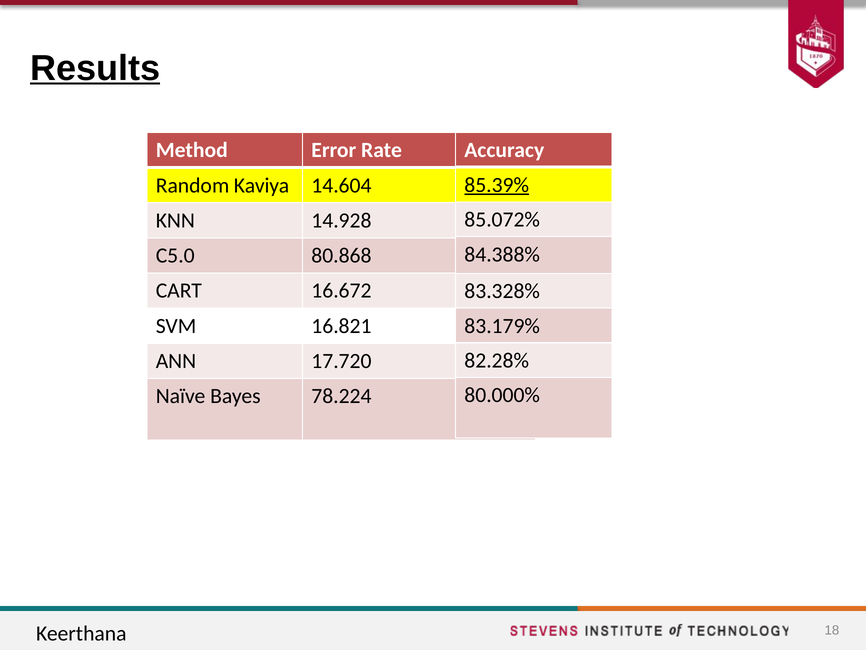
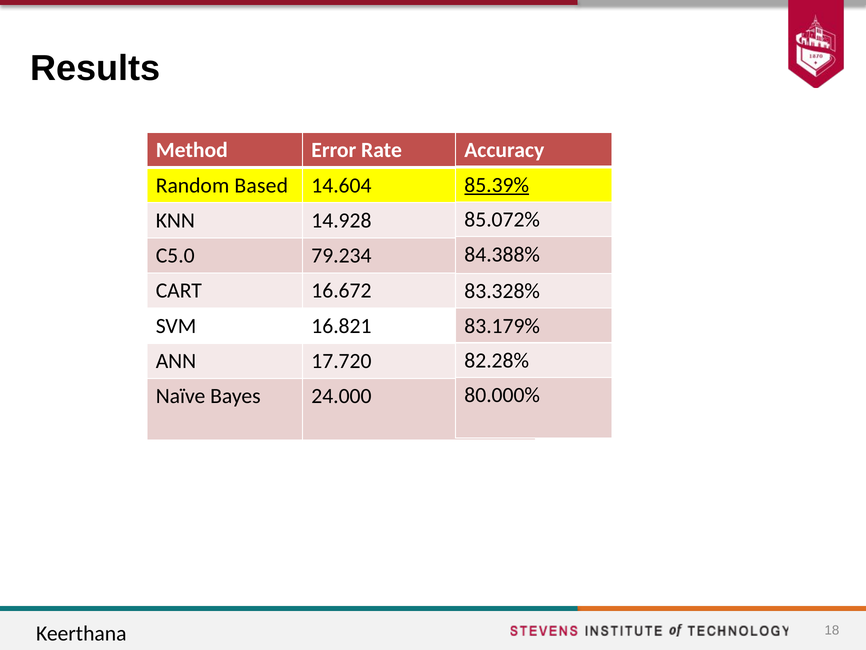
Results underline: present -> none
Kaviya: Kaviya -> Based
80.868: 80.868 -> 79.234
78.224: 78.224 -> 24.000
